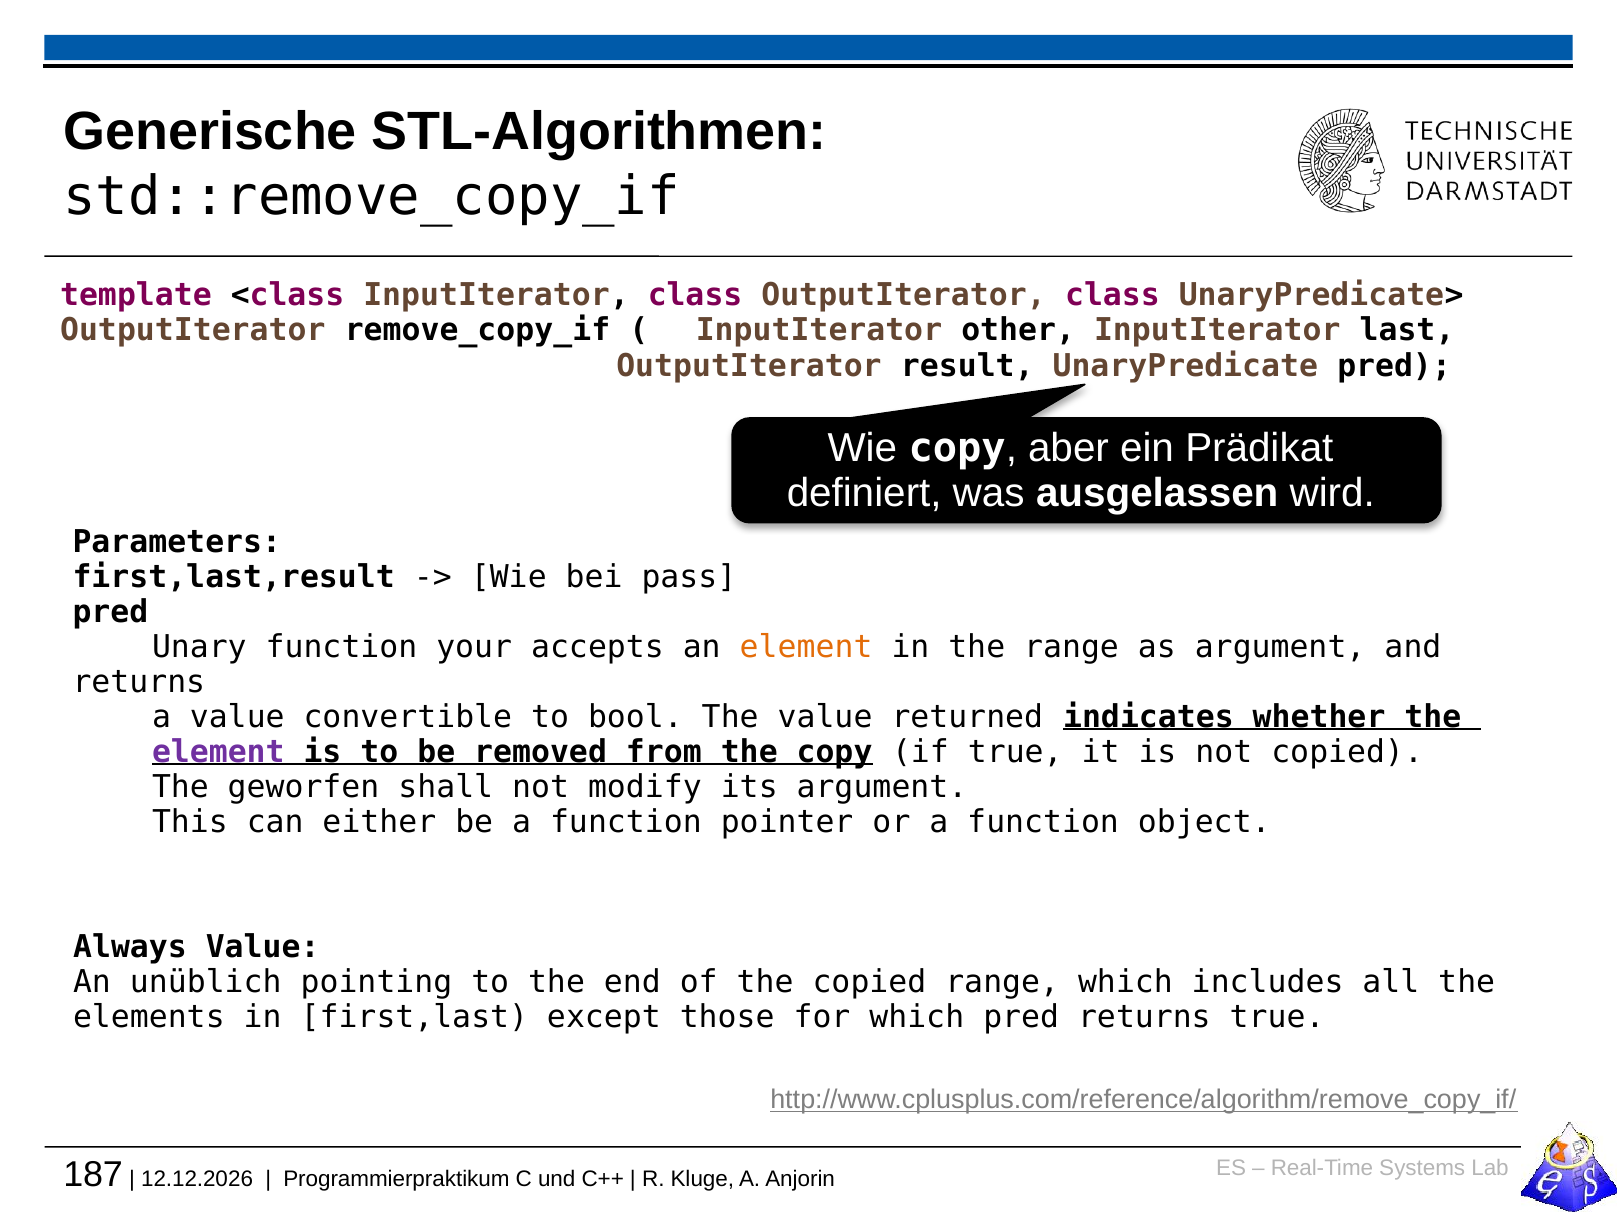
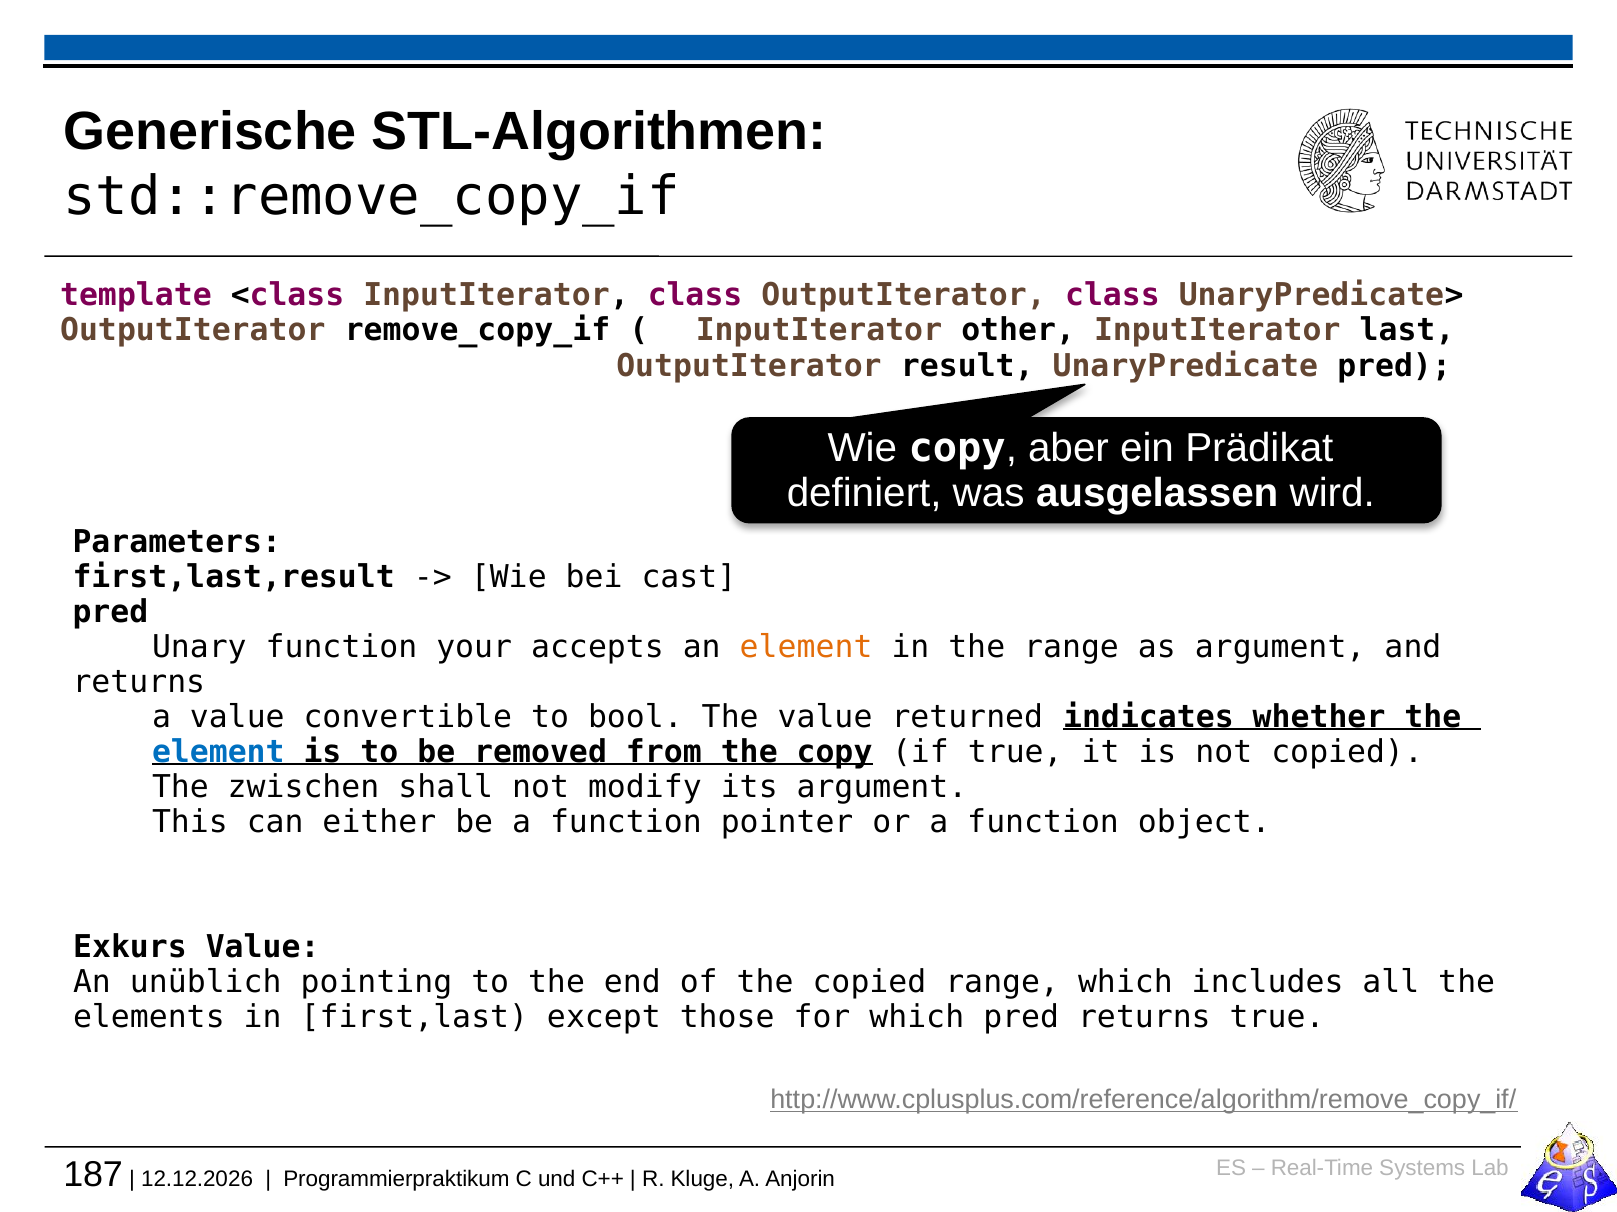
pass: pass -> cast
element at (218, 753) colour: purple -> blue
geworfen: geworfen -> zwischen
Always: Always -> Exkurs
